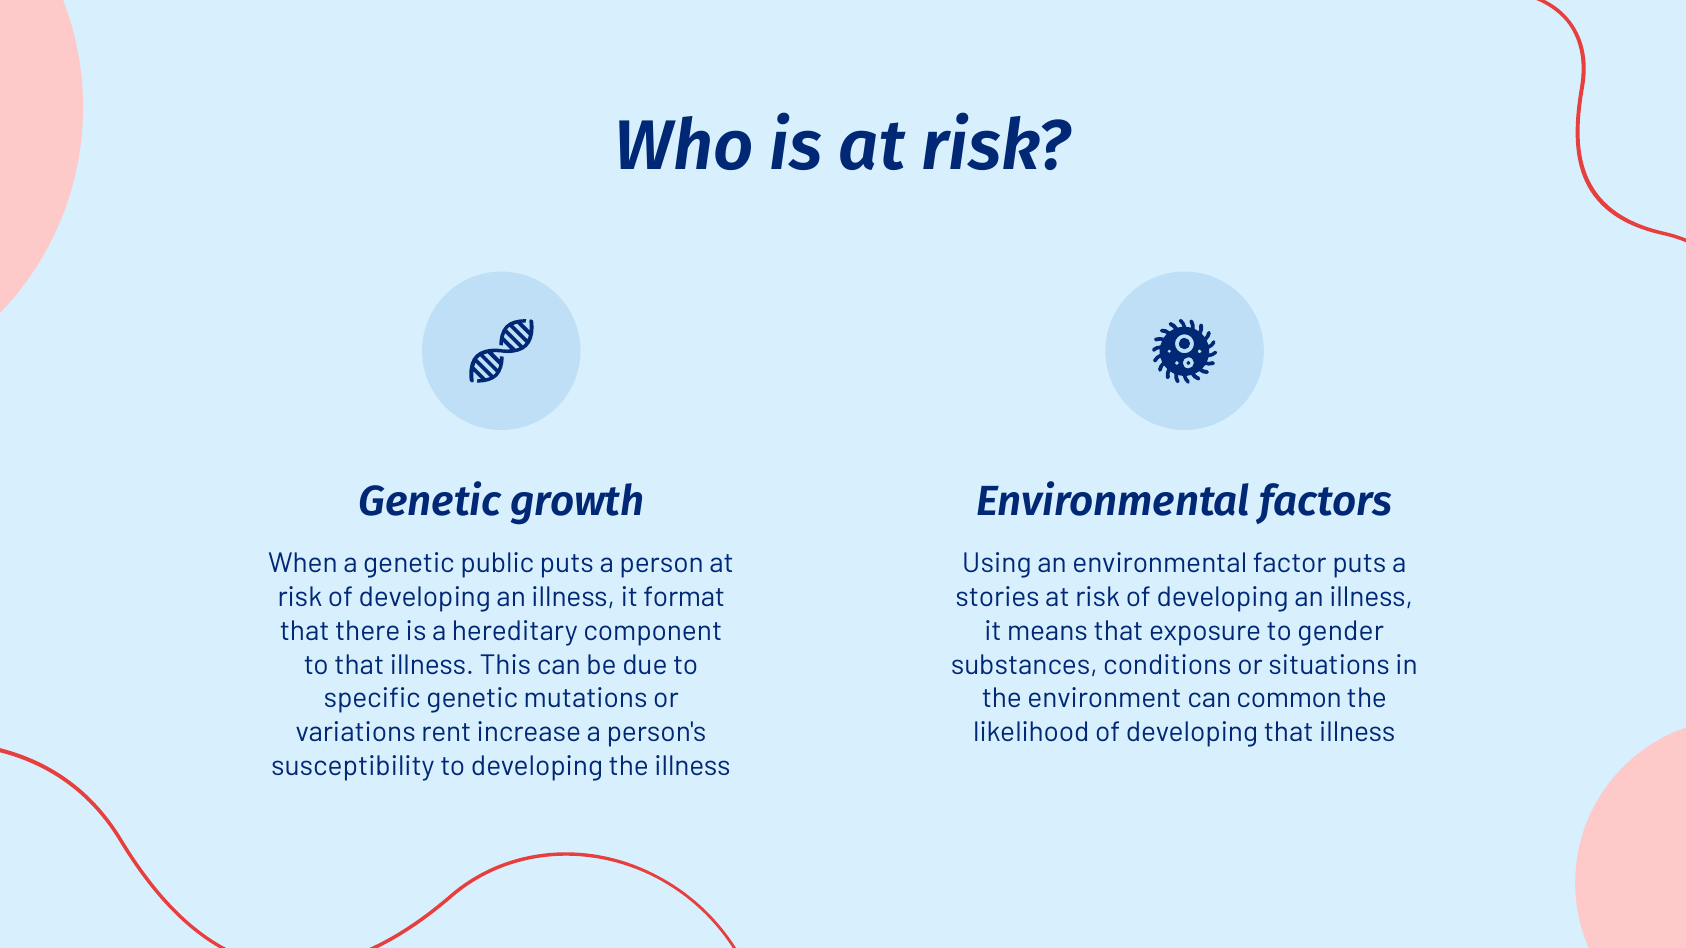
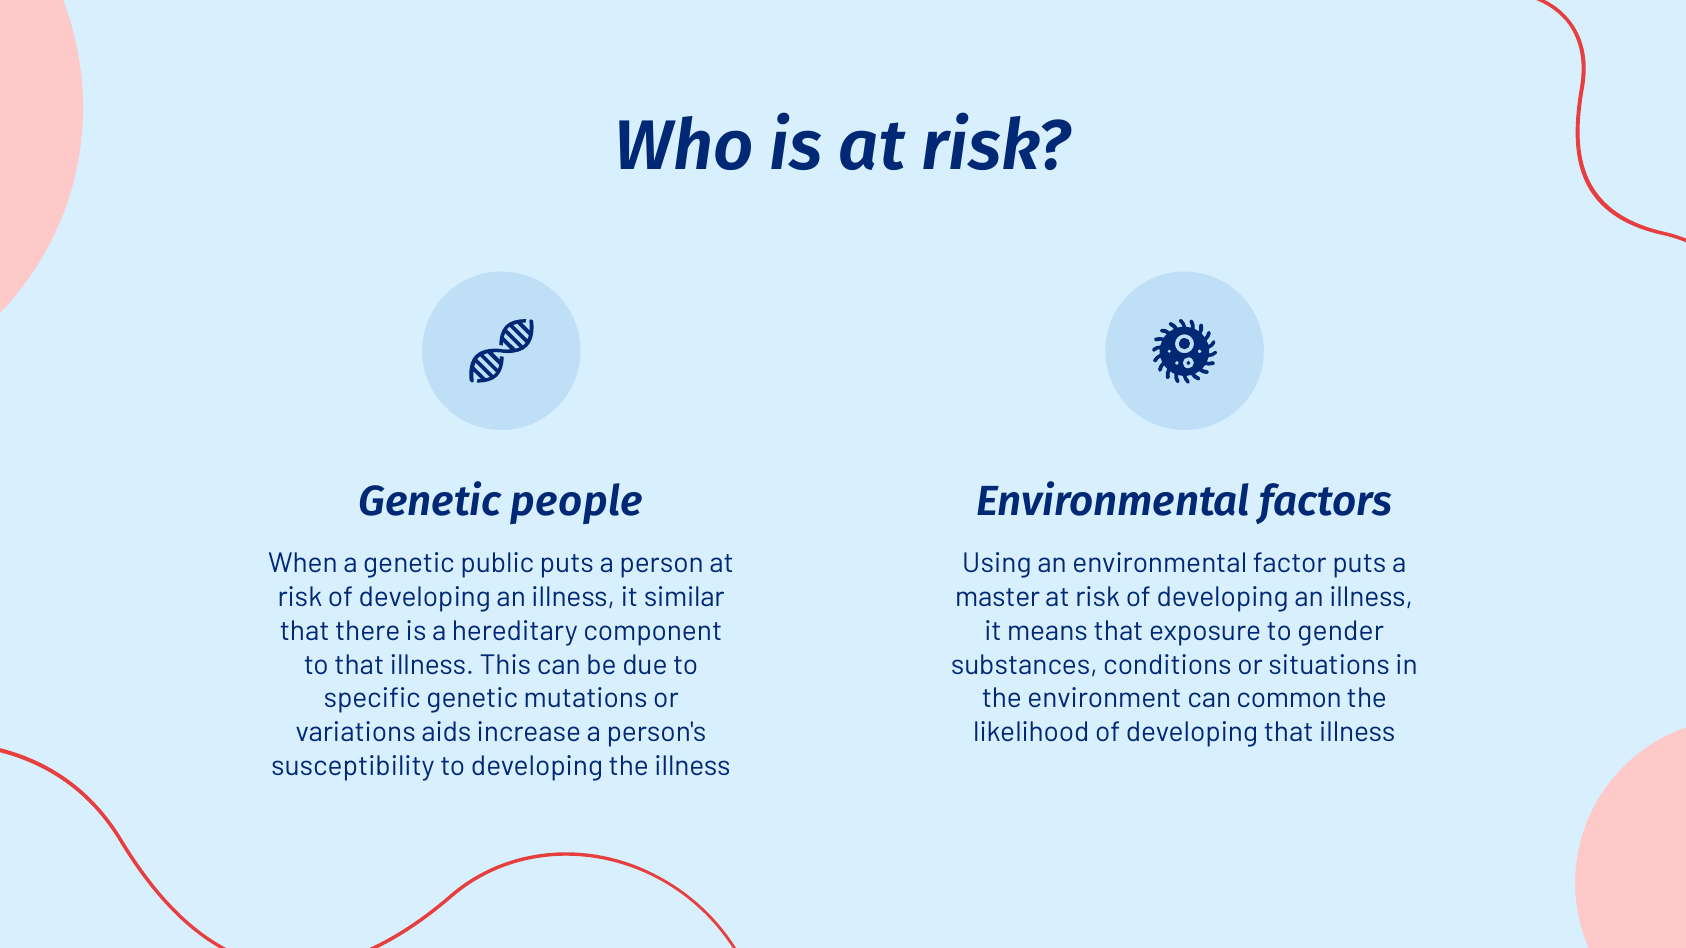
growth: growth -> people
format: format -> similar
stories: stories -> master
rent: rent -> aids
